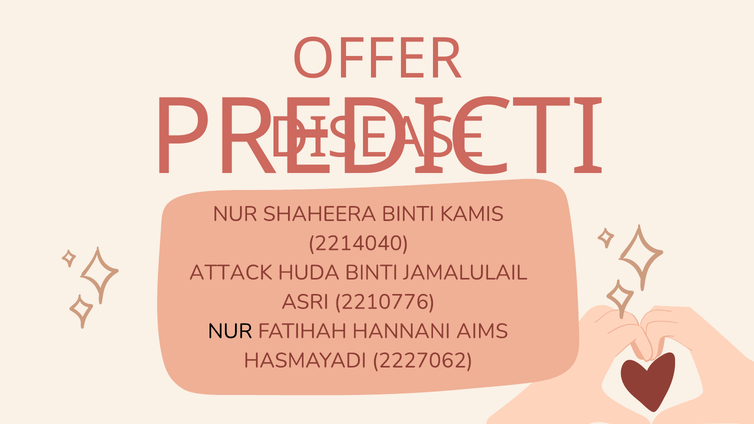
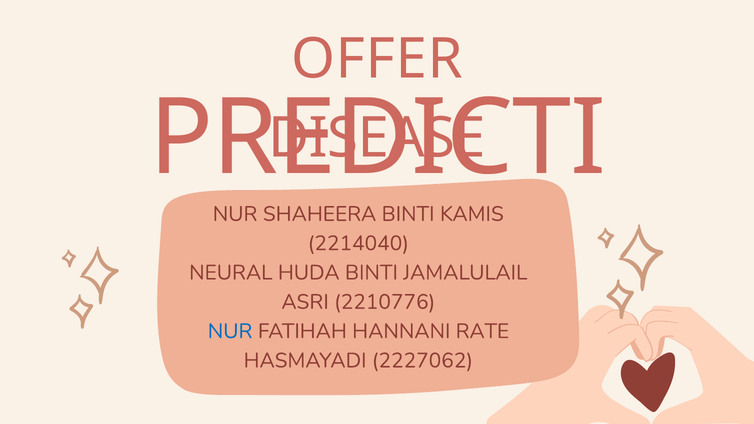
ATTACK: ATTACK -> NEURAL
NUR at (230, 331) colour: black -> blue
AIMS: AIMS -> RATE
